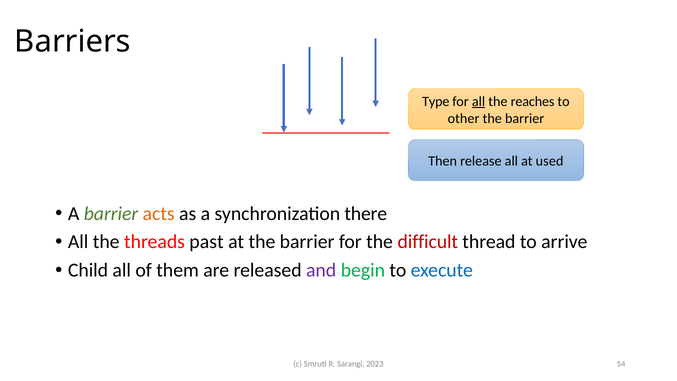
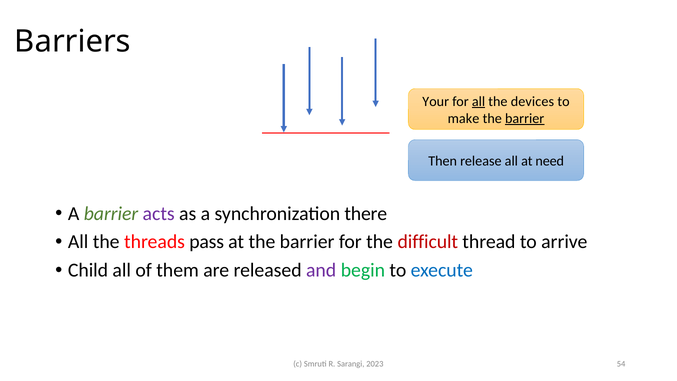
Type: Type -> Your
reaches: reaches -> devices
other: other -> make
barrier at (525, 118) underline: none -> present
used: used -> need
acts colour: orange -> purple
past: past -> pass
